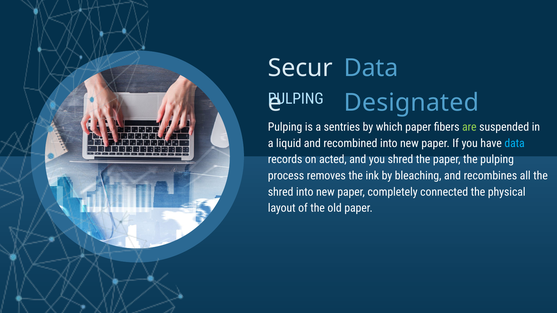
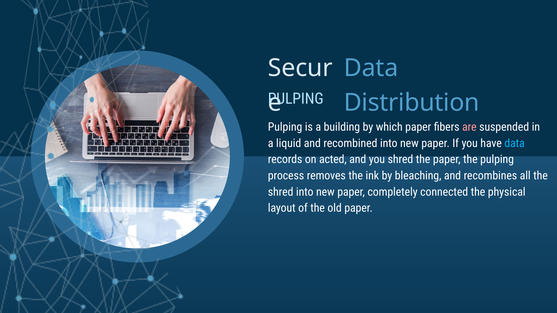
Designated: Designated -> Distribution
sentries: sentries -> building
are colour: light green -> pink
